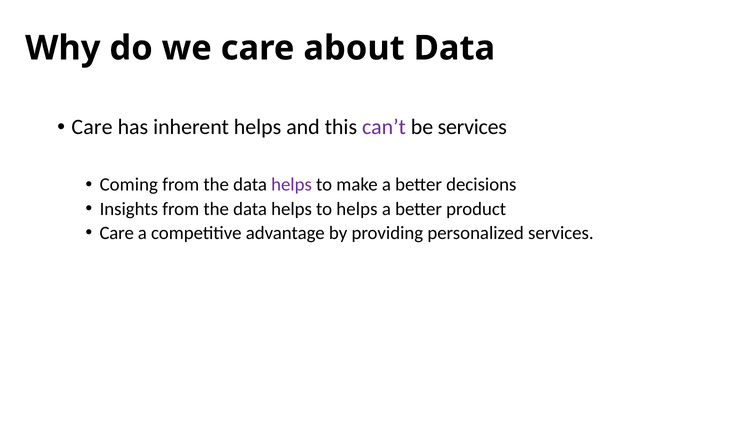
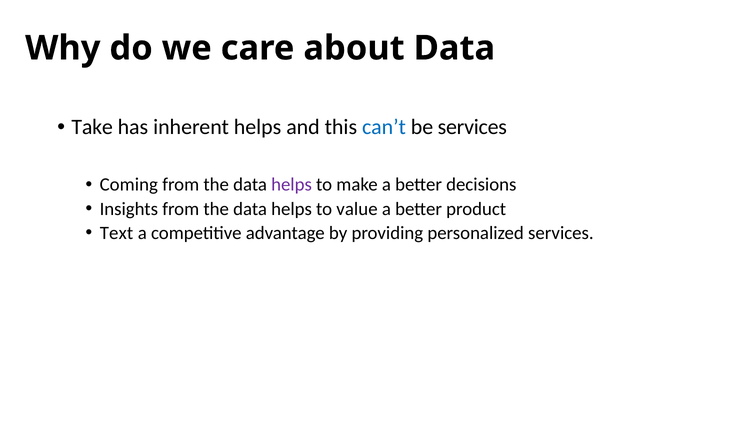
Care at (92, 127): Care -> Take
can’t colour: purple -> blue
to helps: helps -> value
Care at (117, 233): Care -> Text
